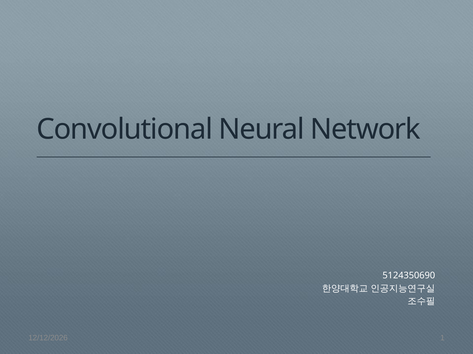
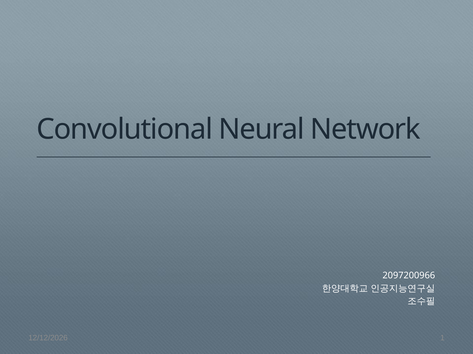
5124350690: 5124350690 -> 2097200966
